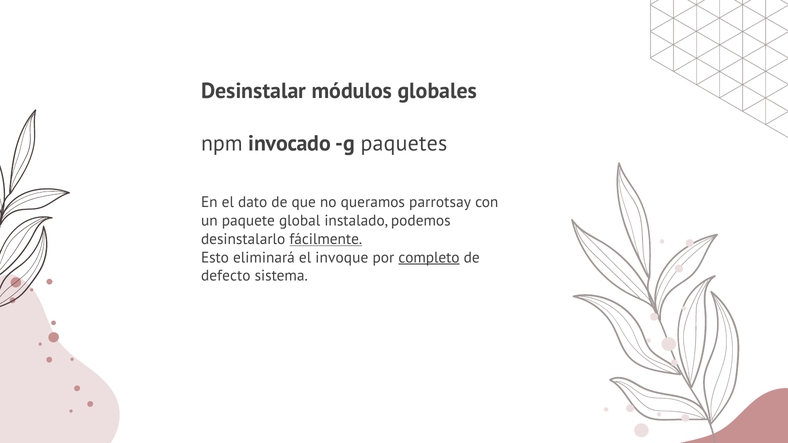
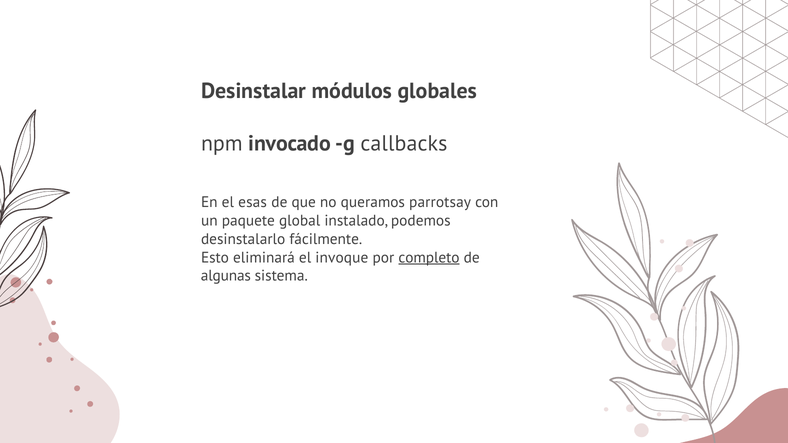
paquetes: paquetes -> callbacks
dato: dato -> esas
fácilmente underline: present -> none
defecto: defecto -> algunas
